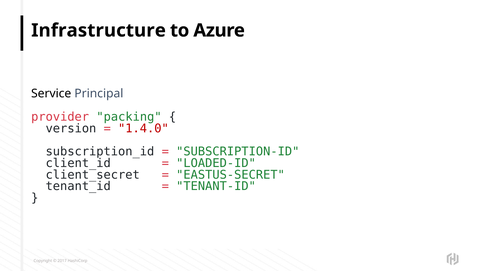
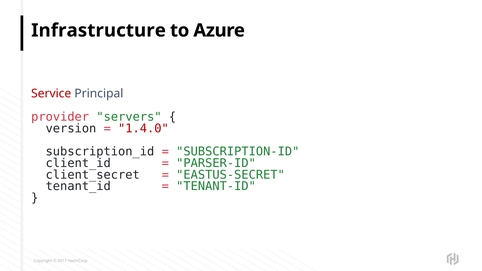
Service colour: black -> red
packing: packing -> servers
LOADED-ID: LOADED-ID -> PARSER-ID
